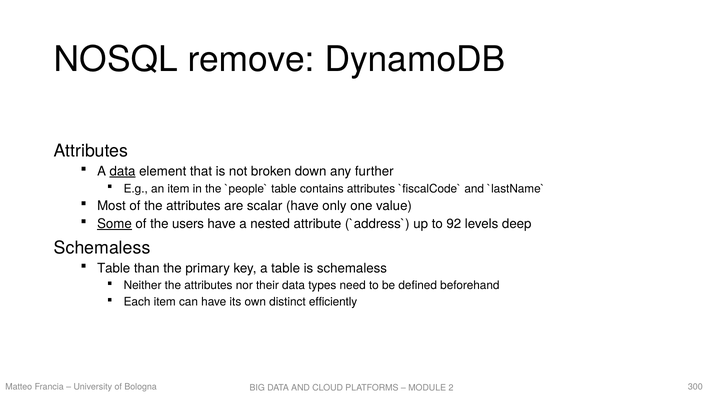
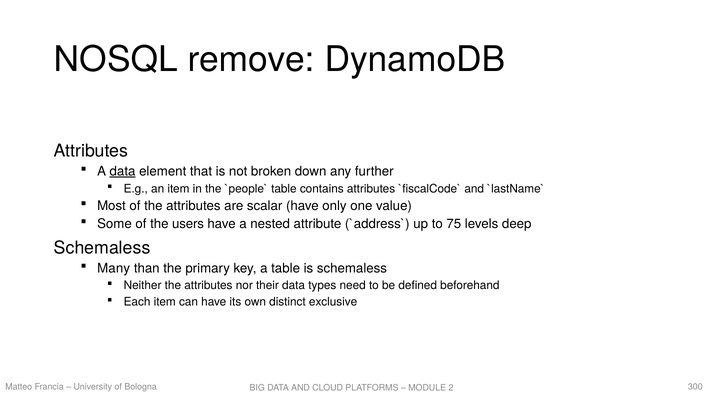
Some underline: present -> none
92: 92 -> 75
Table at (114, 268): Table -> Many
efficiently: efficiently -> exclusive
